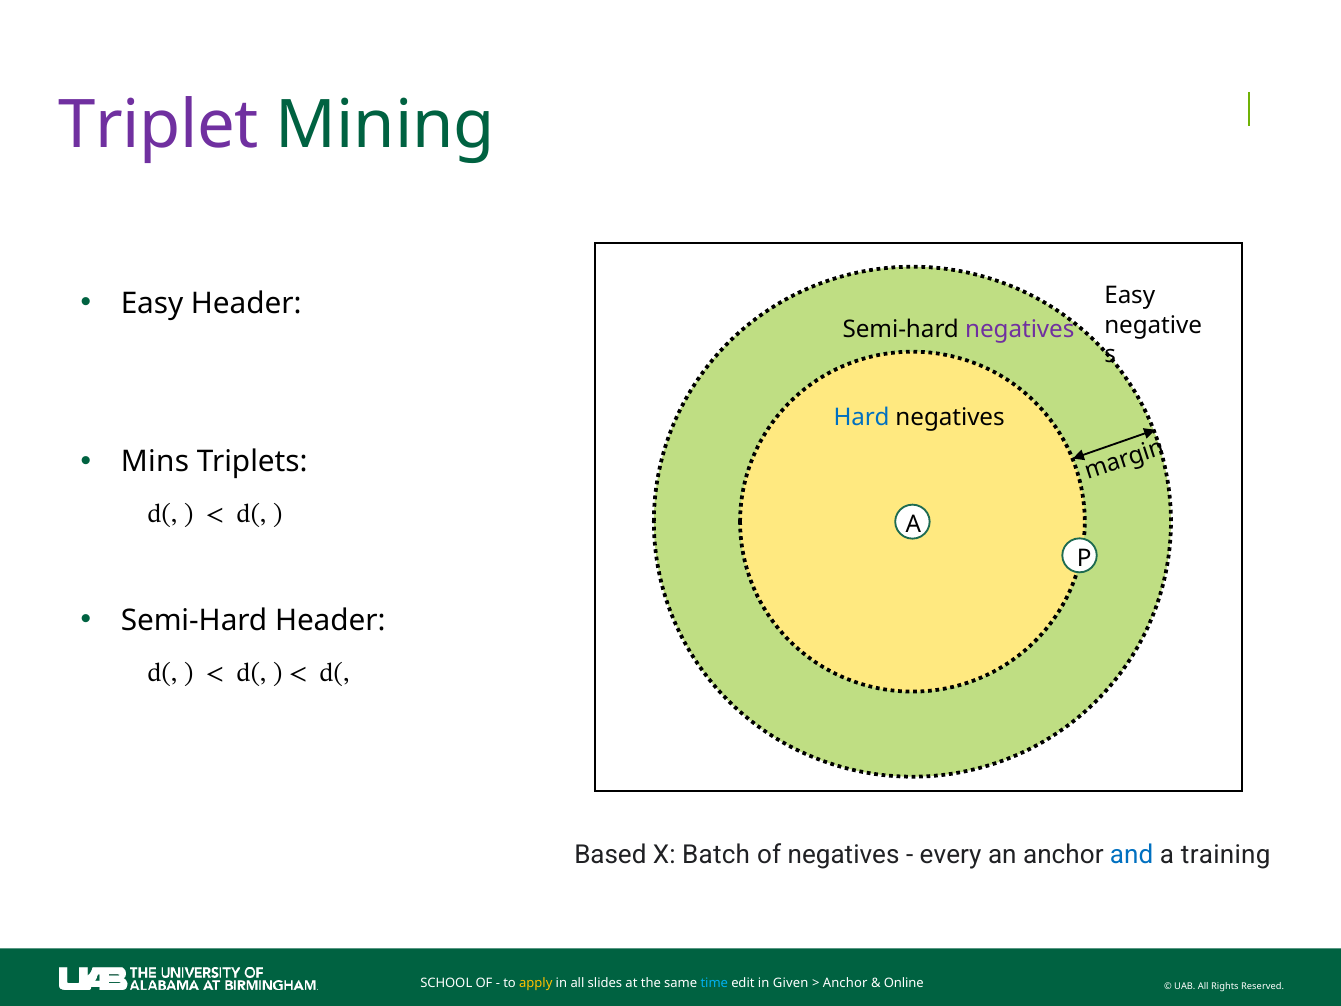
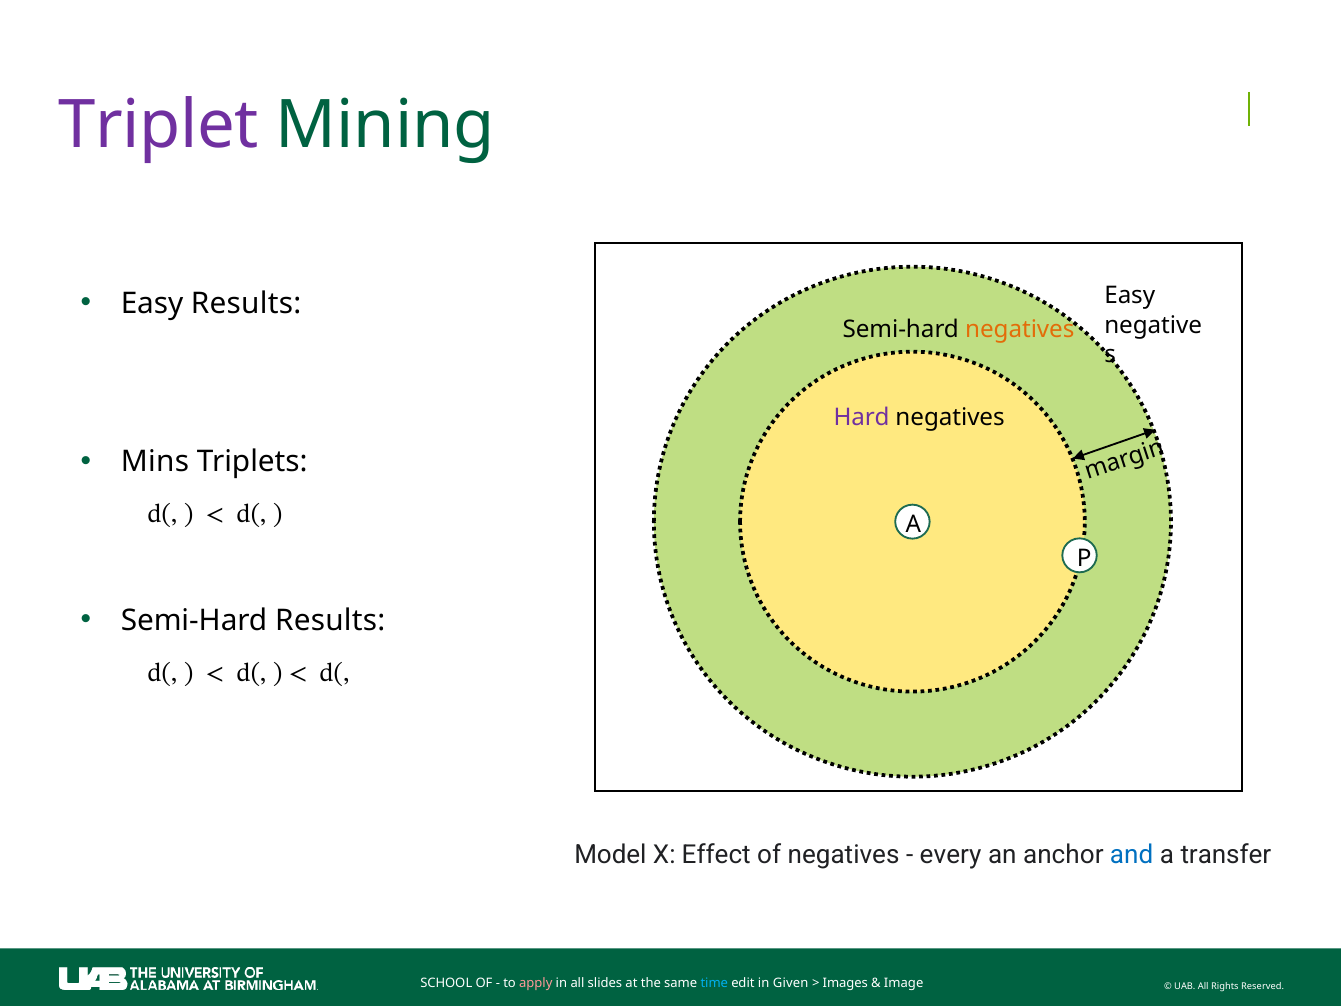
Easy Header: Header -> Results
negatives at (1020, 329) colour: purple -> orange
Hard colour: blue -> purple
Semi-Hard Header: Header -> Results
Based: Based -> Model
Batch: Batch -> Effect
training: training -> transfer
apply colour: yellow -> pink
Anchor at (845, 983): Anchor -> Images
Online: Online -> Image
